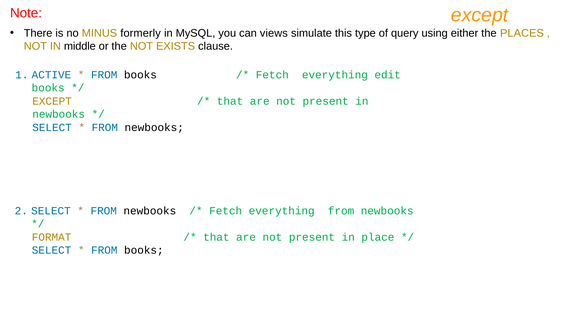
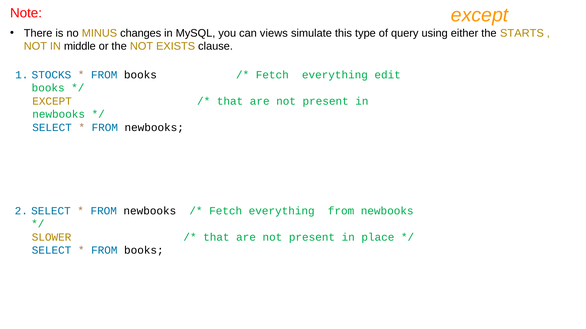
formerly: formerly -> changes
PLACES: PLACES -> STARTS
ACTIVE: ACTIVE -> STOCKS
FORMAT: FORMAT -> SLOWER
